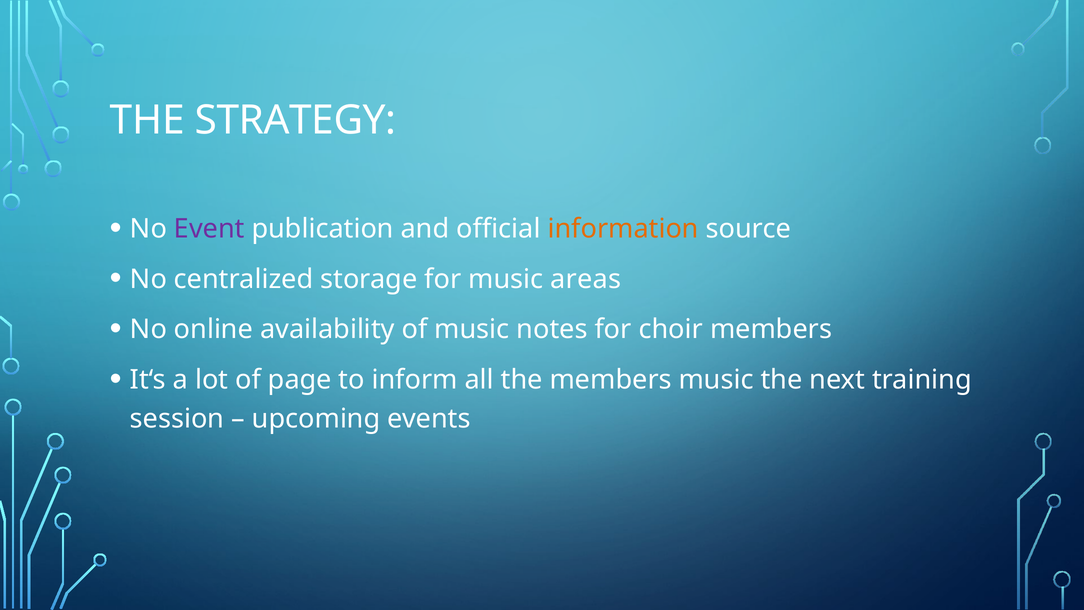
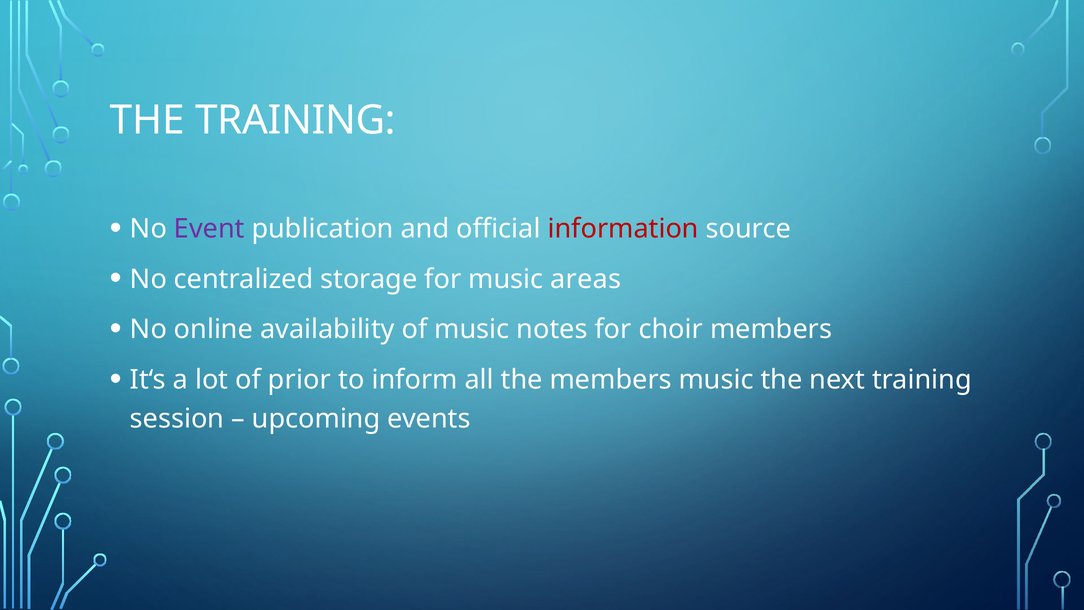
THE STRATEGY: STRATEGY -> TRAINING
information colour: orange -> red
page: page -> prior
